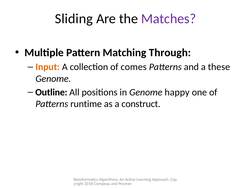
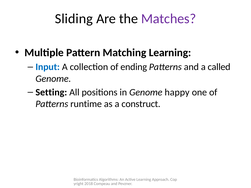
Matching Through: Through -> Learning
Input colour: orange -> blue
comes: comes -> ending
these: these -> called
Outline: Outline -> Setting
